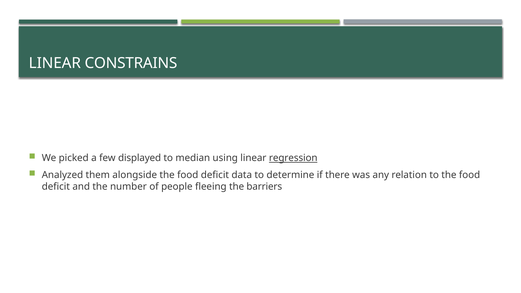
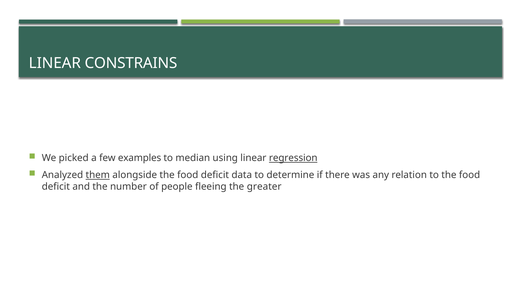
displayed: displayed -> examples
them underline: none -> present
barriers: barriers -> greater
